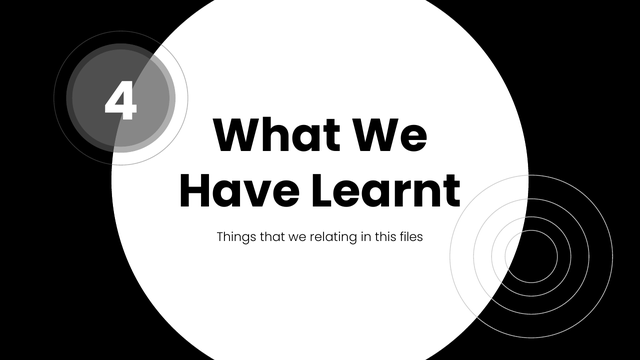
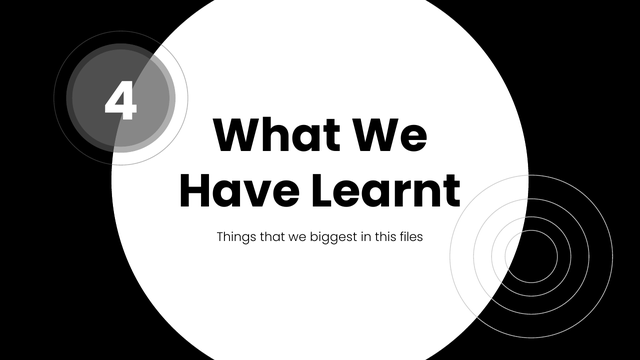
relating: relating -> biggest
